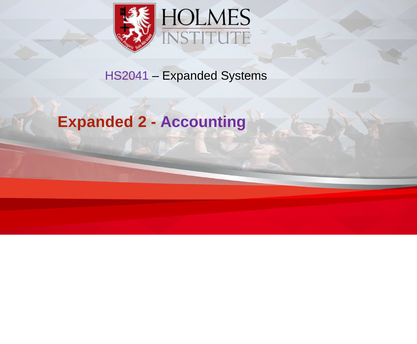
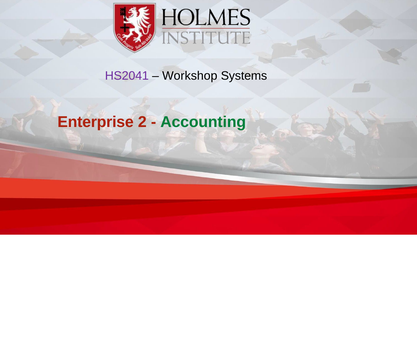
Expanded at (190, 76): Expanded -> Workshop
Expanded at (95, 122): Expanded -> Enterprise
Accounting colour: purple -> green
